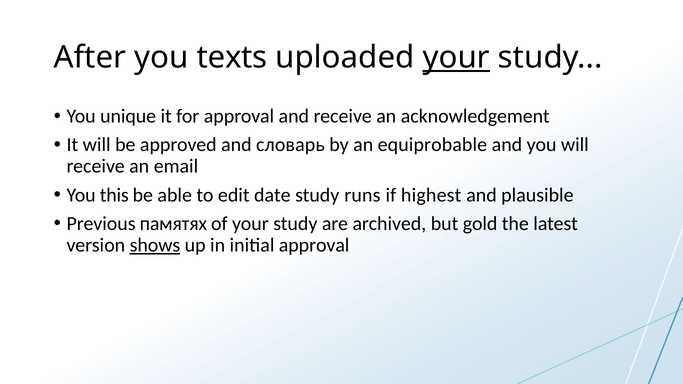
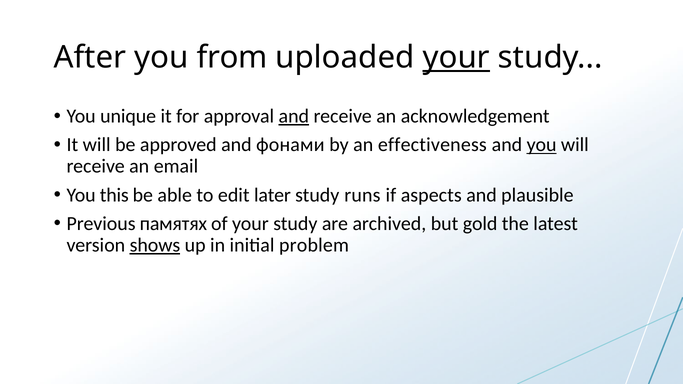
texts: texts -> from
and at (294, 116) underline: none -> present
словарь: словарь -> фонами
equiprobable: equiprobable -> effectiveness
you at (542, 145) underline: none -> present
date: date -> later
highest: highest -> aspects
initial approval: approval -> problem
